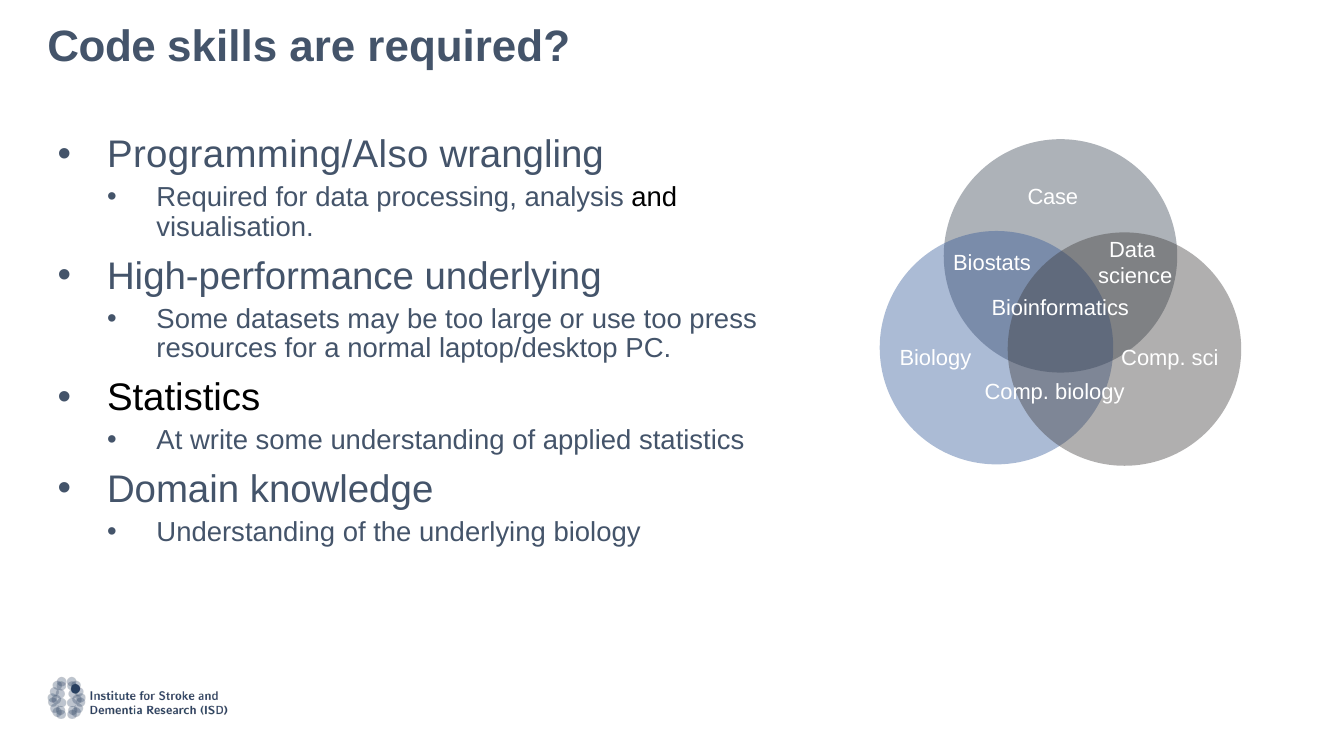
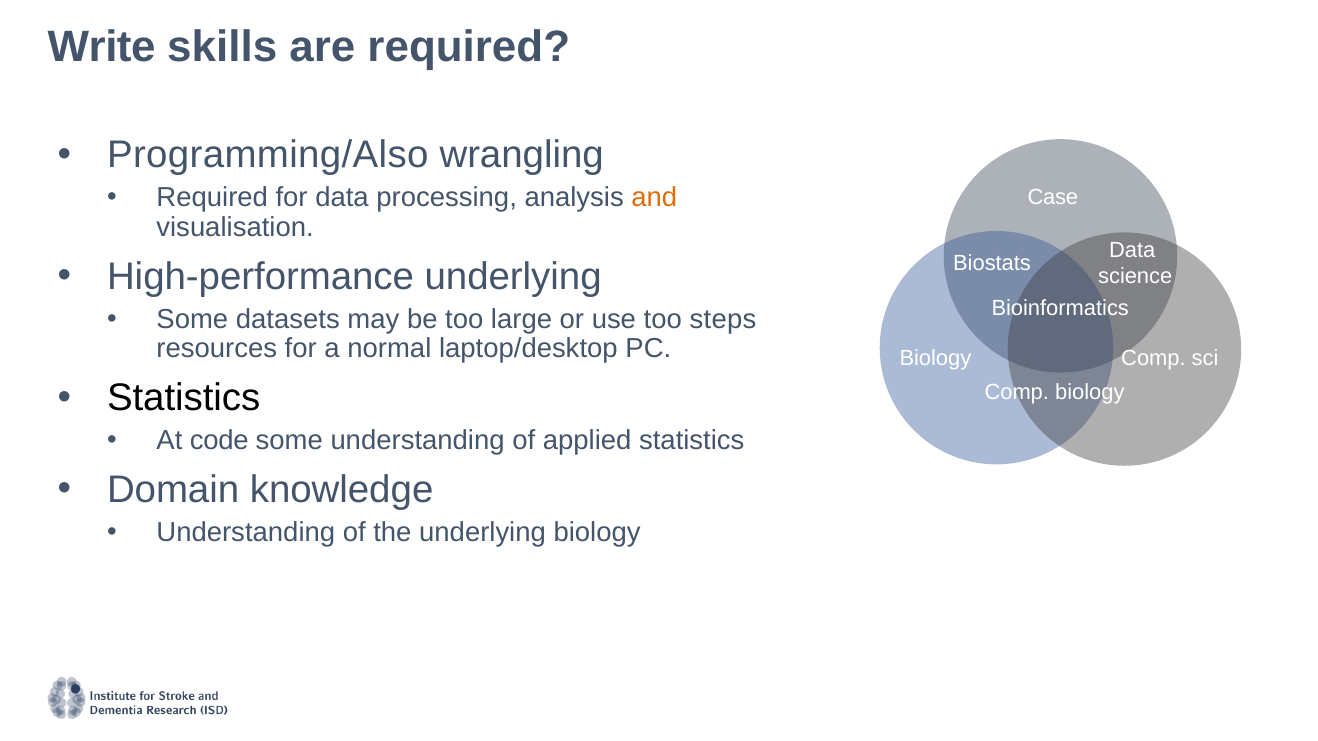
Code: Code -> Write
and colour: black -> orange
press: press -> steps
write: write -> code
